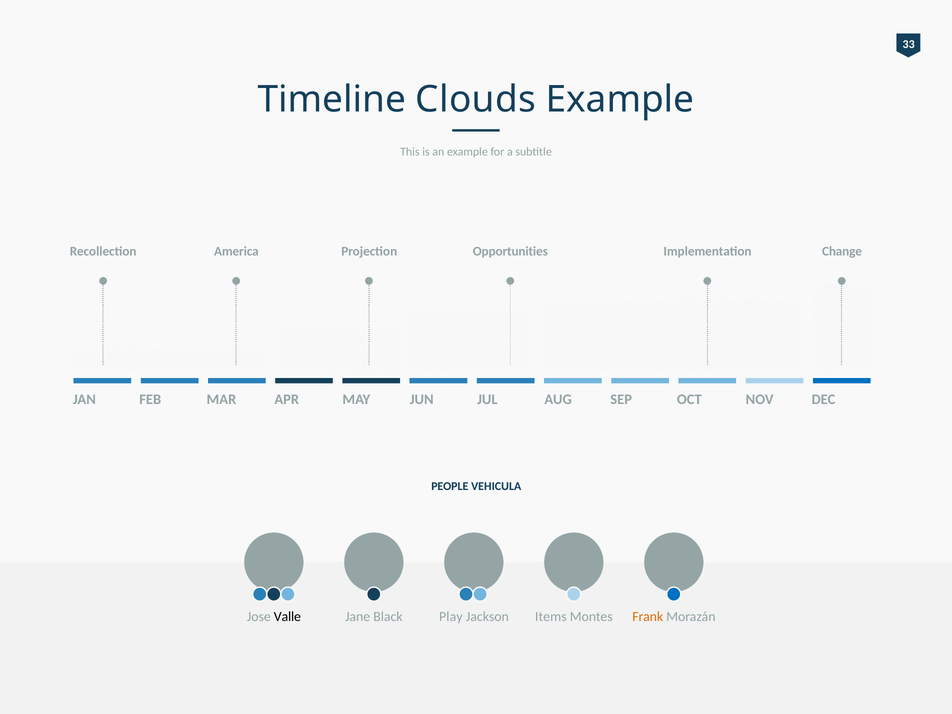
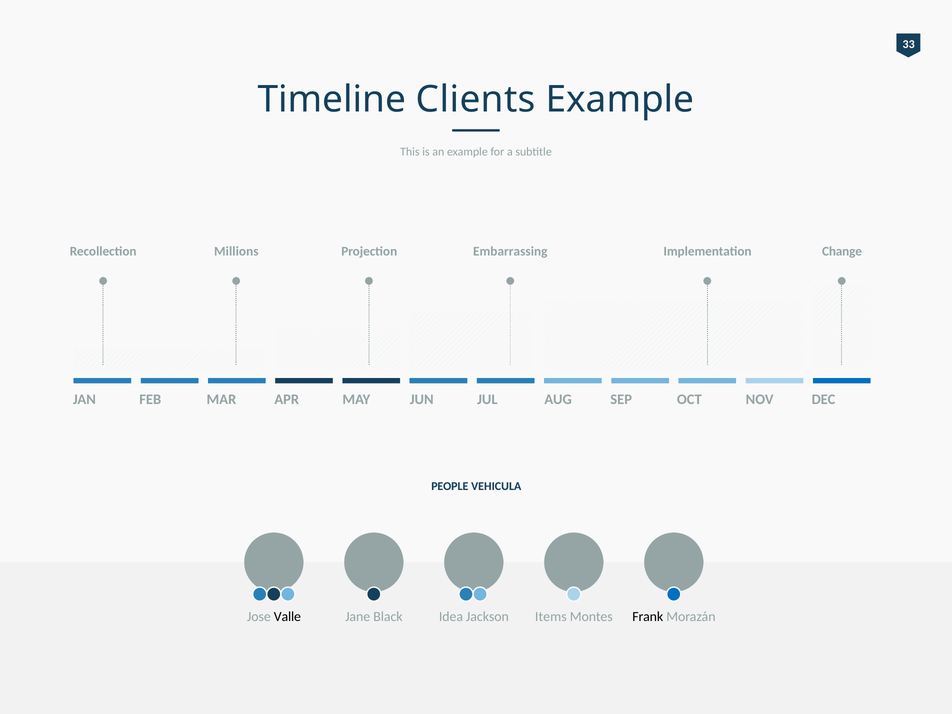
Clouds: Clouds -> Clients
America: America -> Millions
Opportunities: Opportunities -> Embarrassing
Play: Play -> Idea
Frank colour: orange -> black
